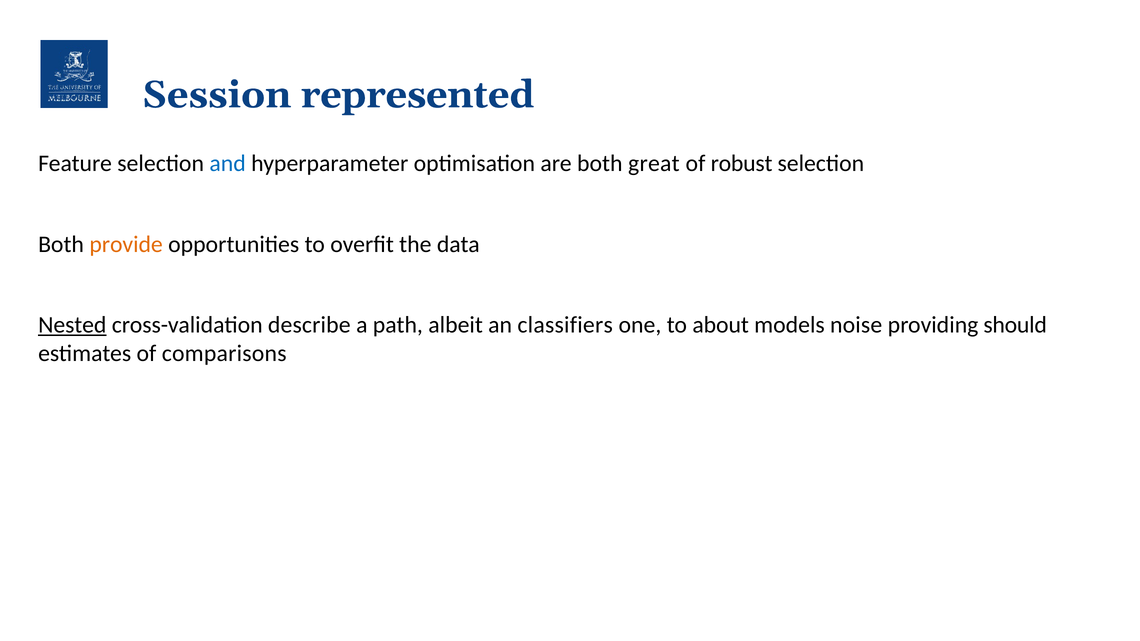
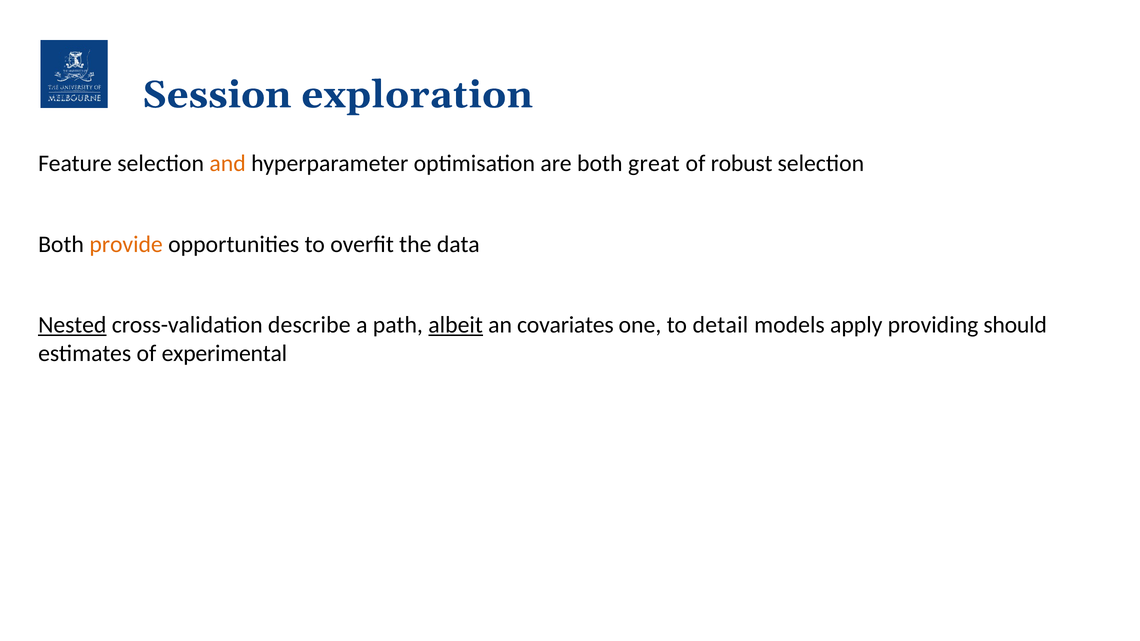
represented: represented -> exploration
and colour: blue -> orange
albeit underline: none -> present
classifiers: classifiers -> covariates
about: about -> detail
noise: noise -> apply
comparisons: comparisons -> experimental
